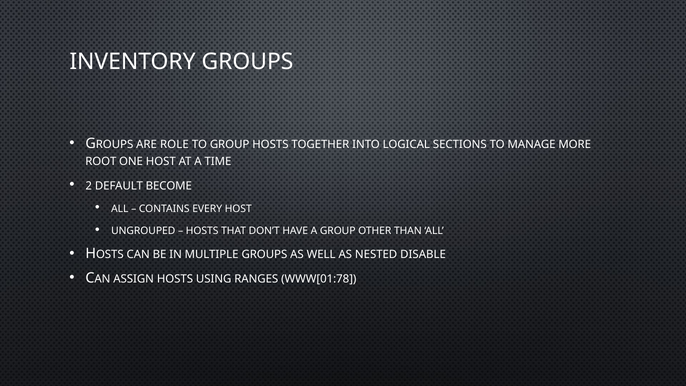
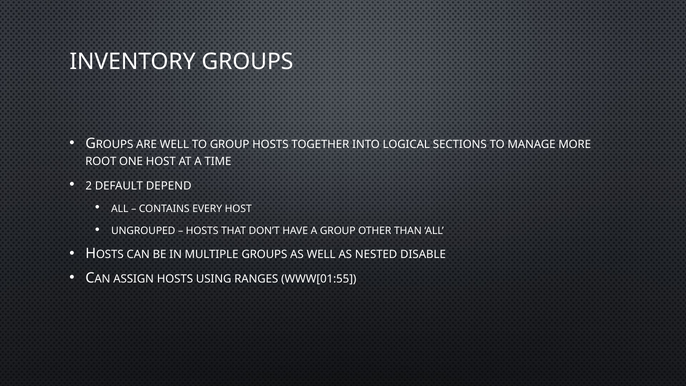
ARE ROLE: ROLE -> WELL
BECOME: BECOME -> DEPEND
WWW[01:78: WWW[01:78 -> WWW[01:55
